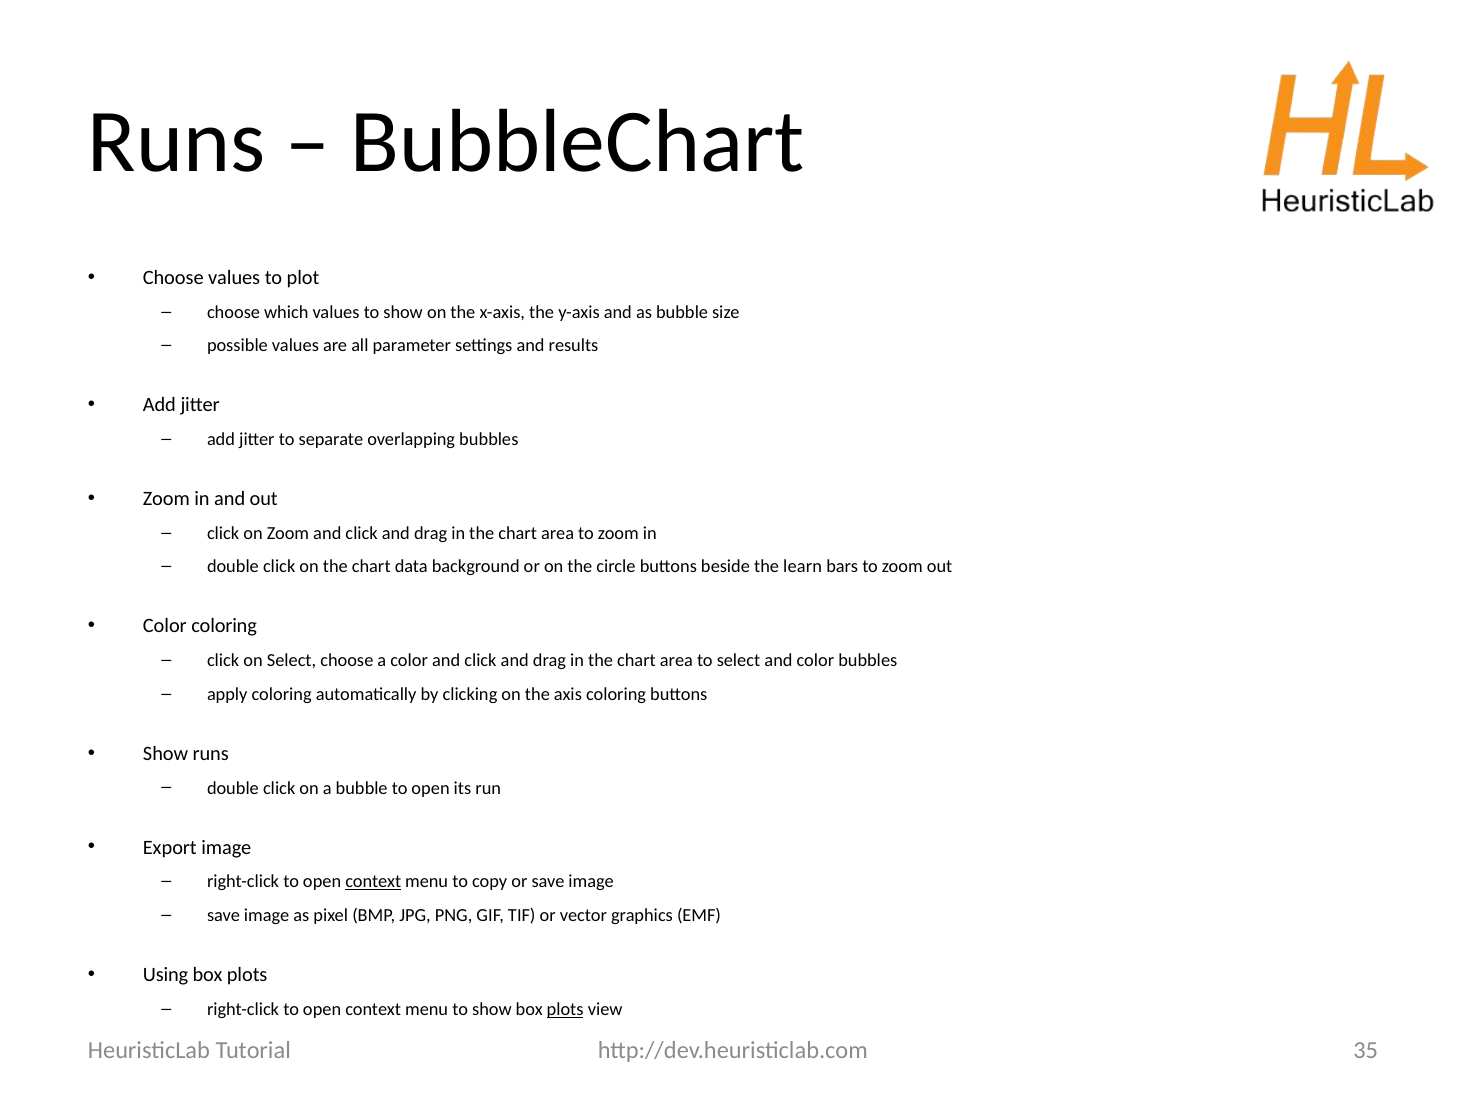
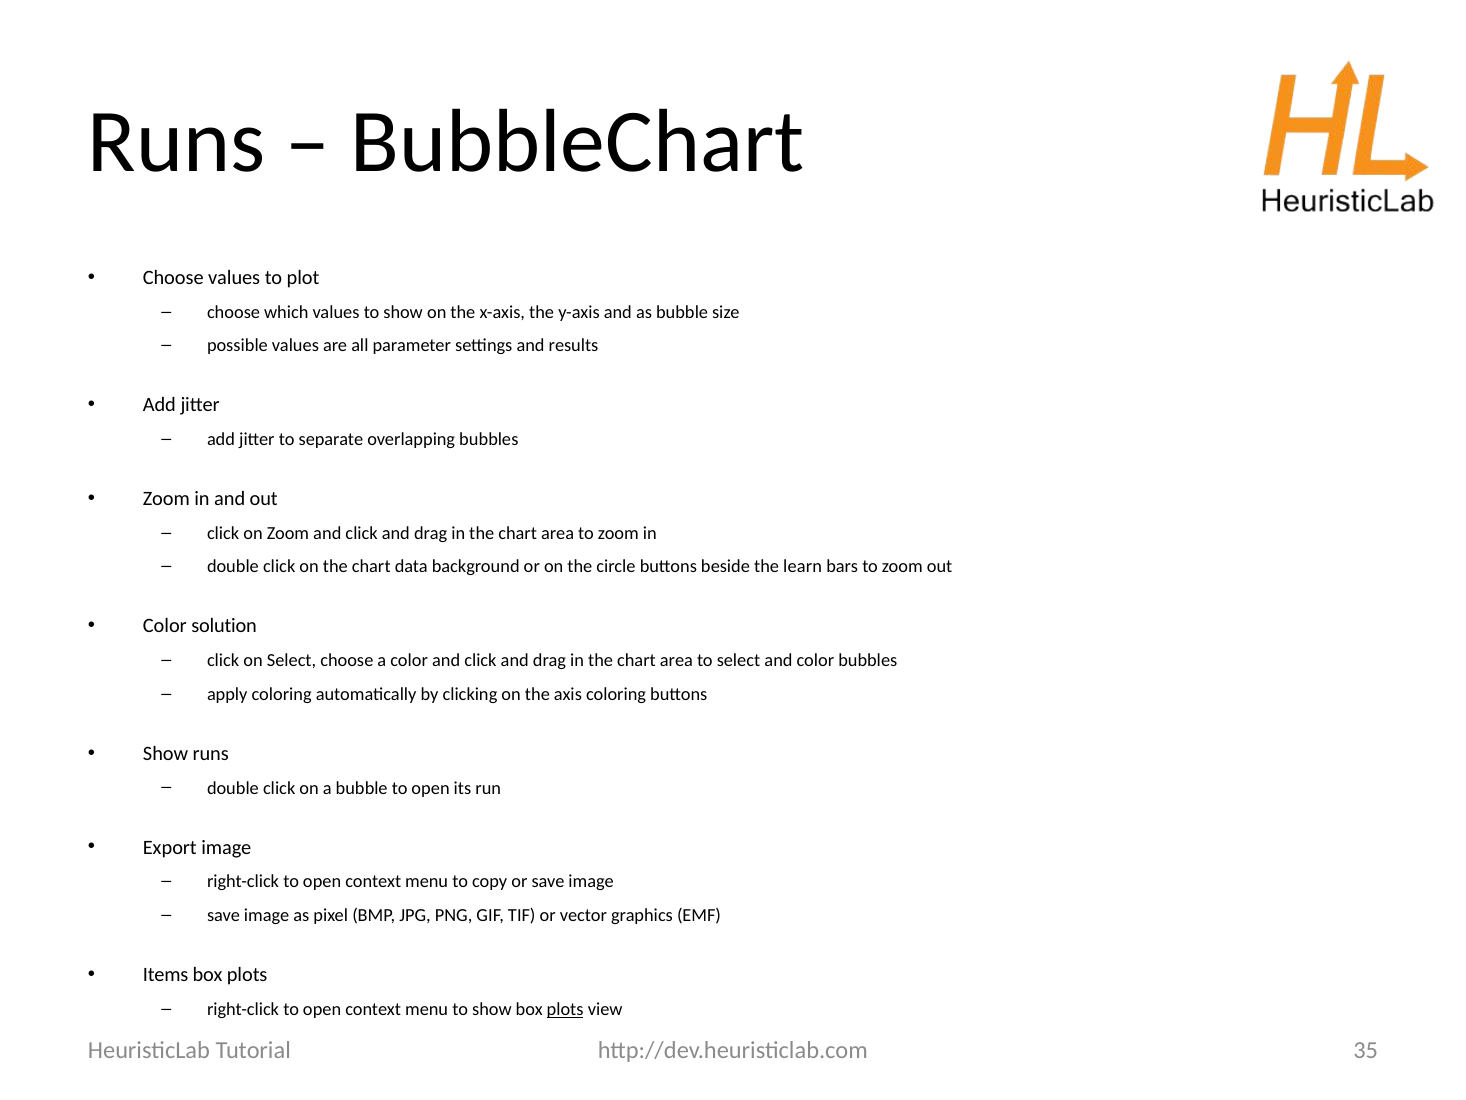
Color coloring: coloring -> solution
context at (373, 881) underline: present -> none
Using: Using -> Items
